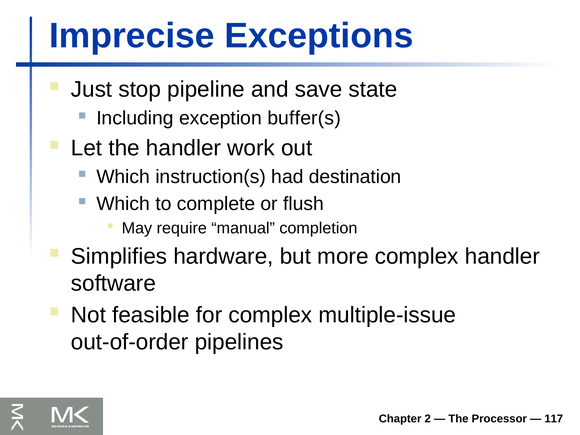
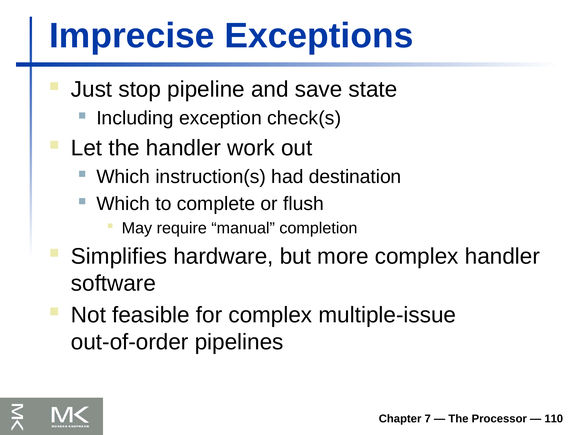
buffer(s: buffer(s -> check(s
2: 2 -> 7
117: 117 -> 110
